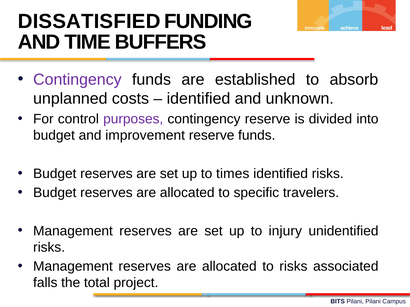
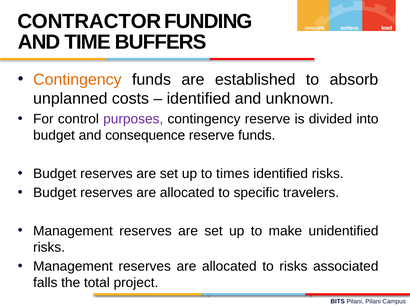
DISSATISFIED: DISSATISFIED -> CONTRACTOR
Contingency at (77, 80) colour: purple -> orange
improvement: improvement -> consequence
injury: injury -> make
